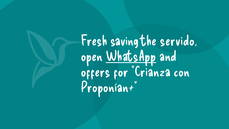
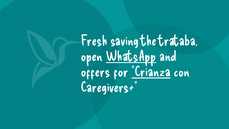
servido: servido -> trataba
Crianza underline: none -> present
Proponían+: Proponían+ -> Caregivers+
